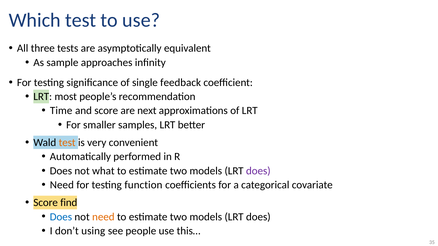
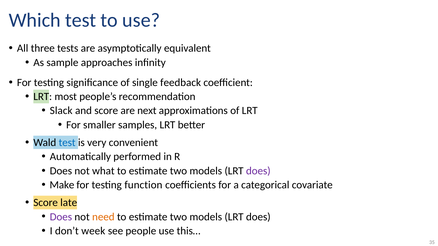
Time: Time -> Slack
test at (67, 143) colour: orange -> blue
Need at (62, 185): Need -> Make
find: find -> late
Does at (61, 217) colour: blue -> purple
using: using -> week
